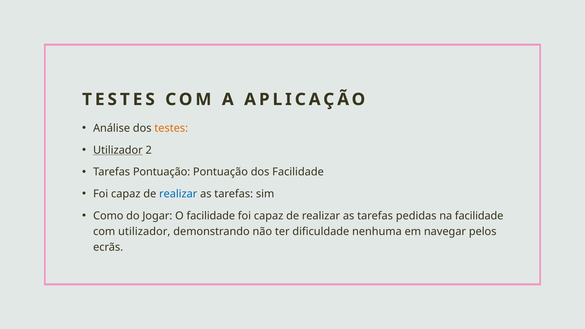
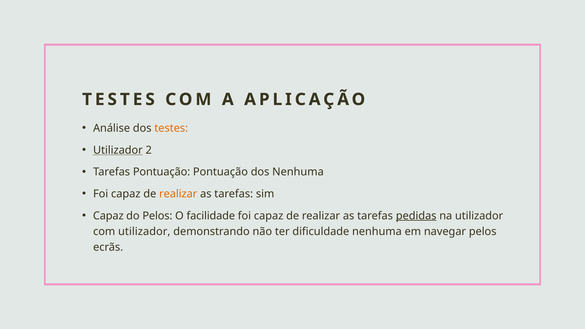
dos Facilidade: Facilidade -> Nenhuma
realizar at (178, 194) colour: blue -> orange
Como at (108, 216): Como -> Capaz
do Jogar: Jogar -> Pelos
pedidas underline: none -> present
na facilidade: facilidade -> utilizador
